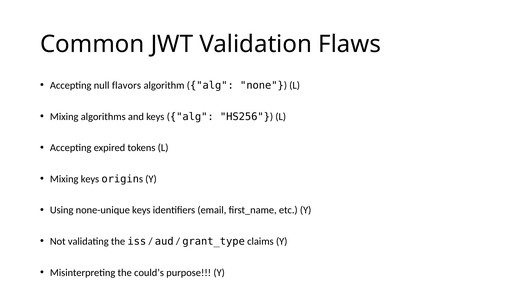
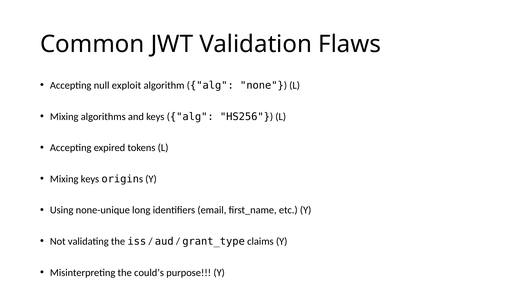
flavors: flavors -> exploit
none-unique keys: keys -> long
